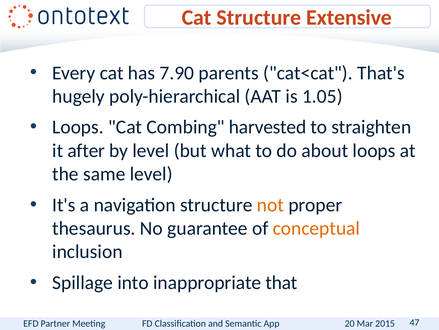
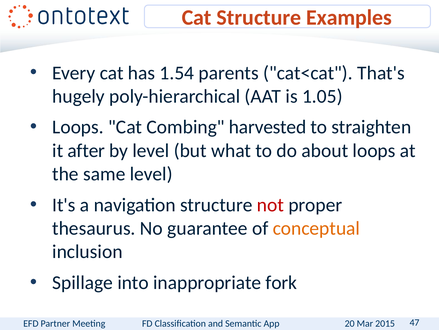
Extensive: Extensive -> Examples
7.90: 7.90 -> 1.54
not colour: orange -> red
that: that -> fork
